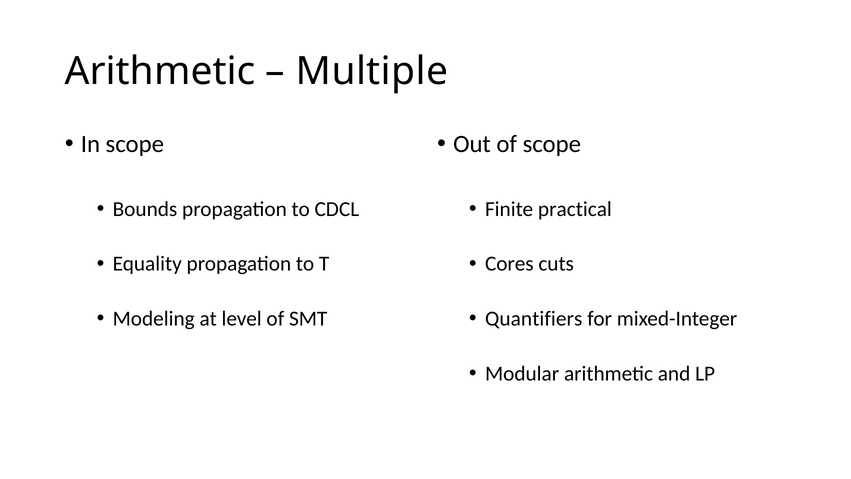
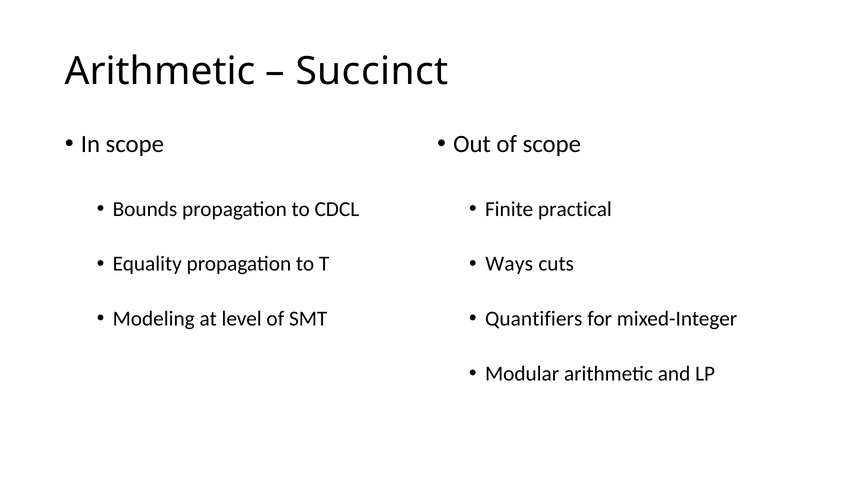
Multiple: Multiple -> Succinct
Cores: Cores -> Ways
